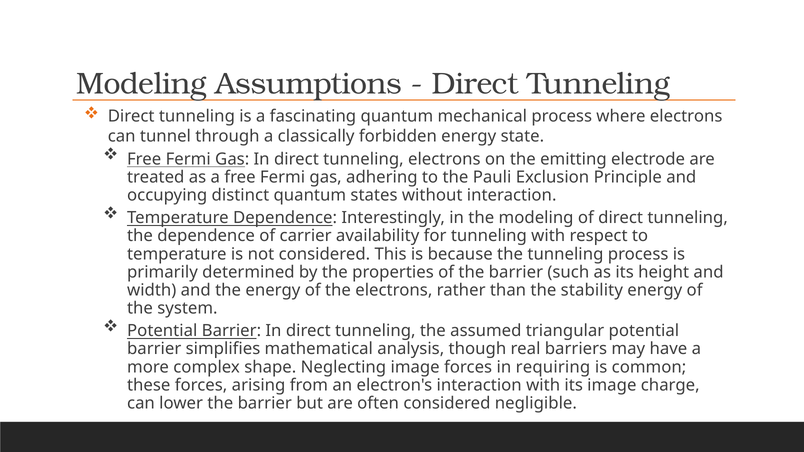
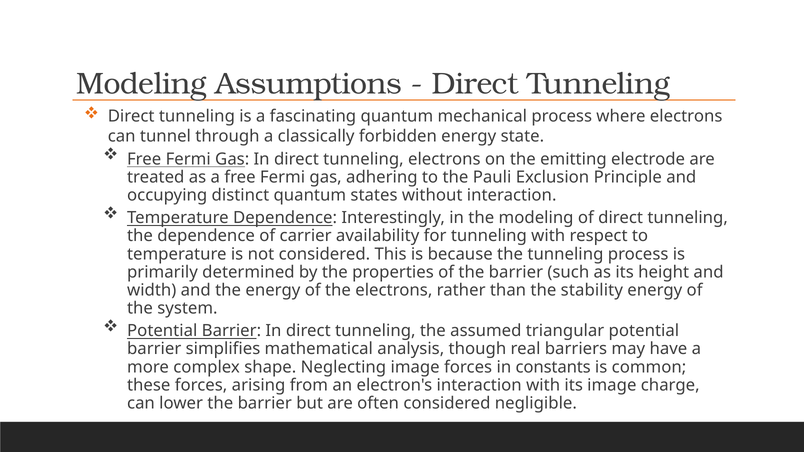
requiring: requiring -> constants
